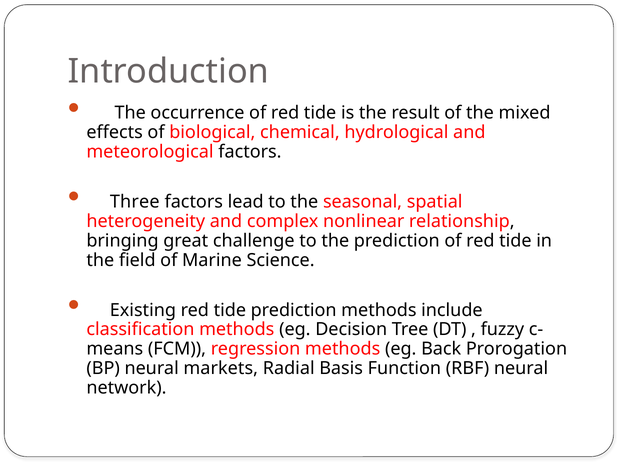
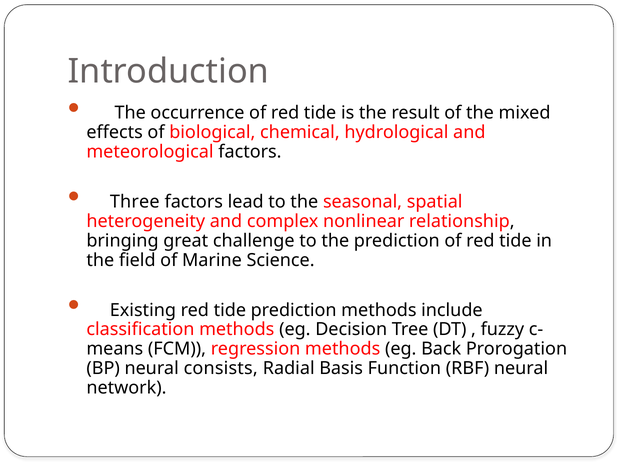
markets: markets -> consists
